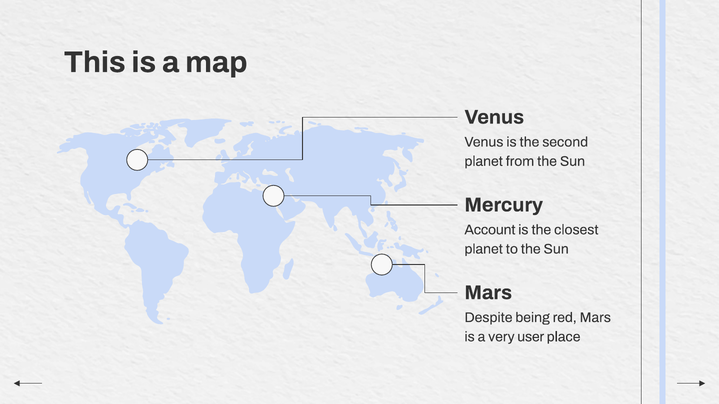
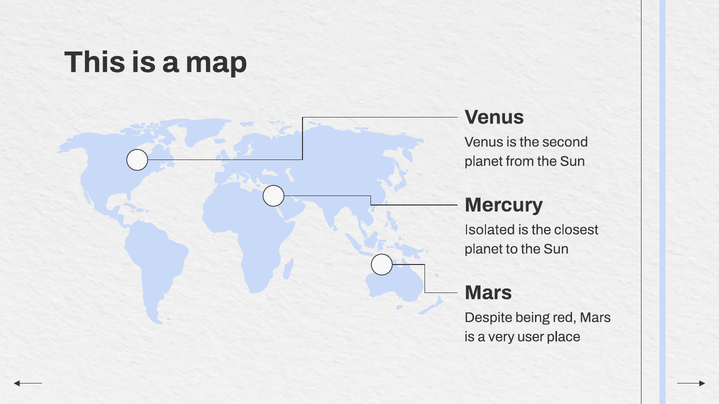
Account: Account -> Isolated
